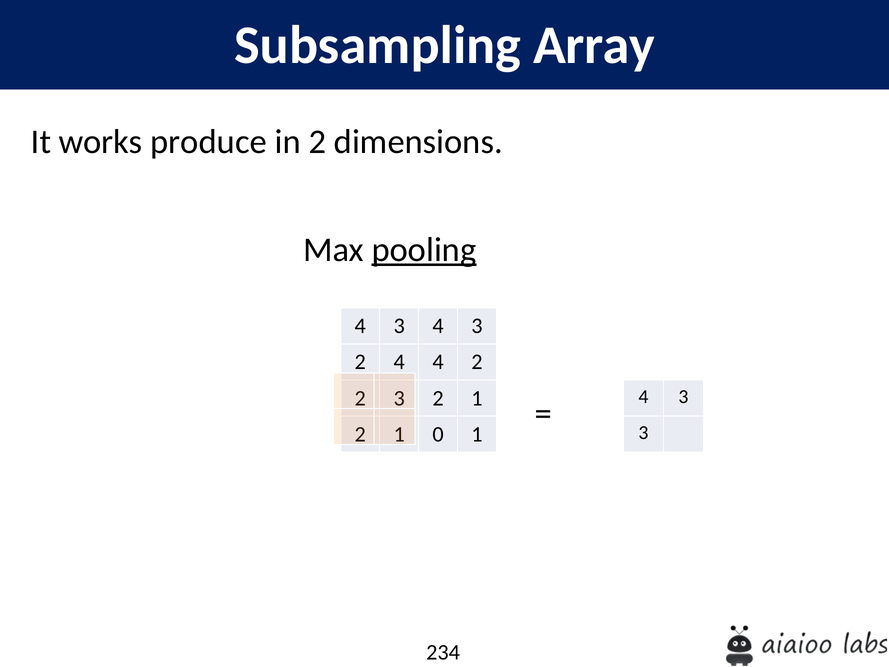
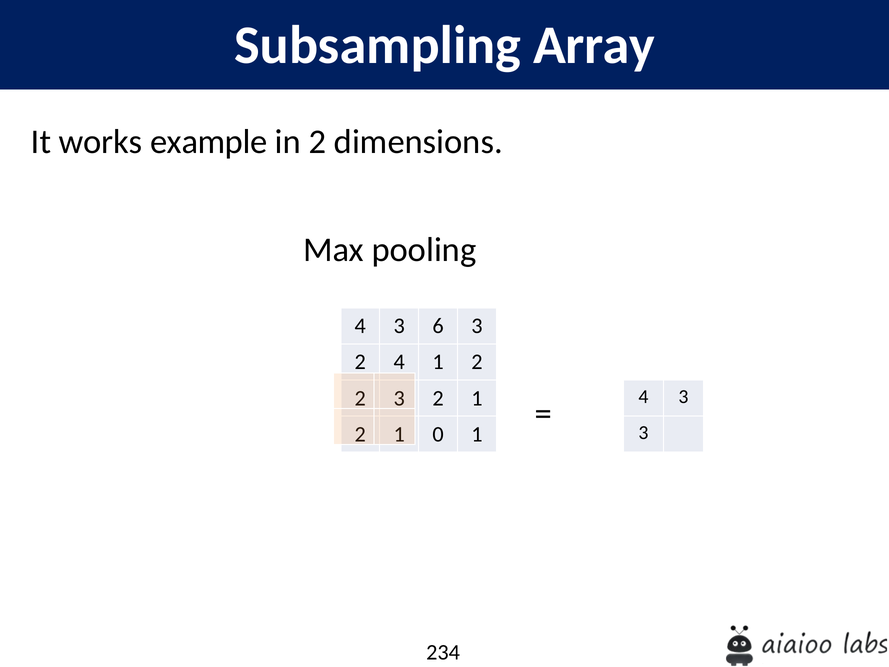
produce: produce -> example
pooling underline: present -> none
3 4: 4 -> 6
4 at (438, 362): 4 -> 1
